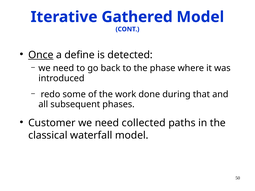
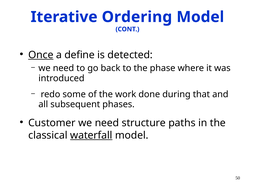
Gathered: Gathered -> Ordering
collected: collected -> structure
waterfall underline: none -> present
